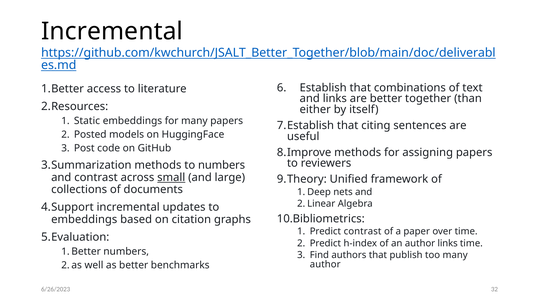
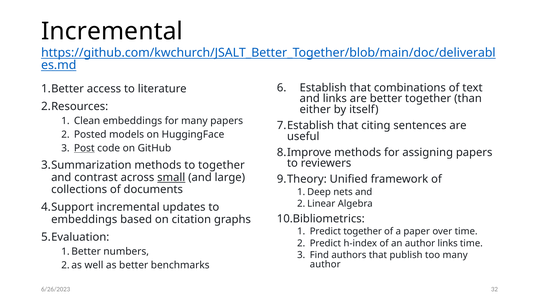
Static: Static -> Clean
Post underline: none -> present
to numbers: numbers -> together
Predict contrast: contrast -> together
